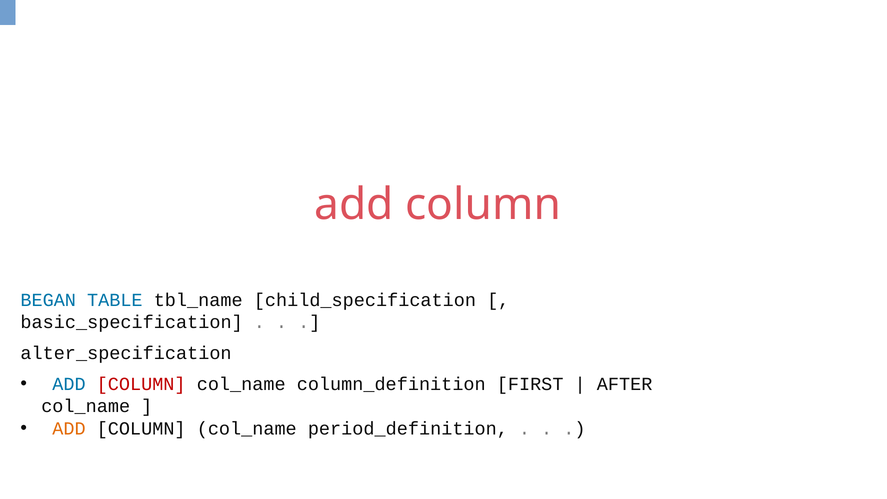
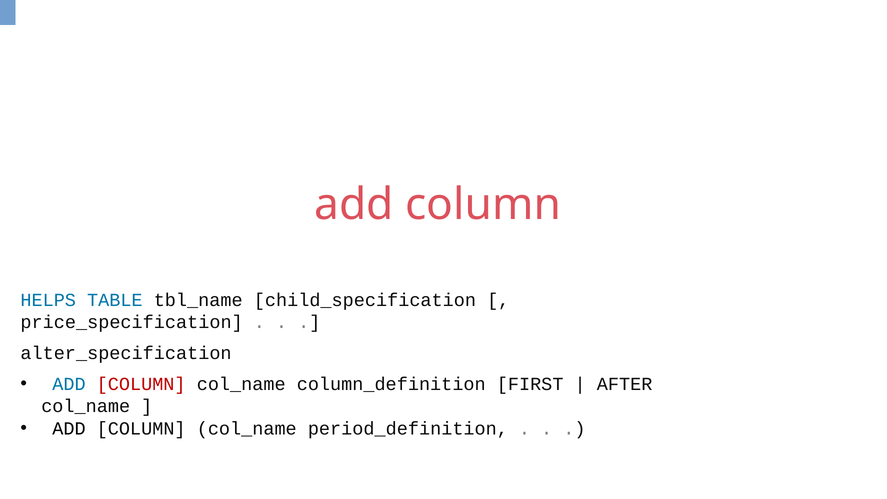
BEGAN: BEGAN -> HELPS
basic_specification: basic_specification -> price_specification
ADD at (69, 429) colour: orange -> black
